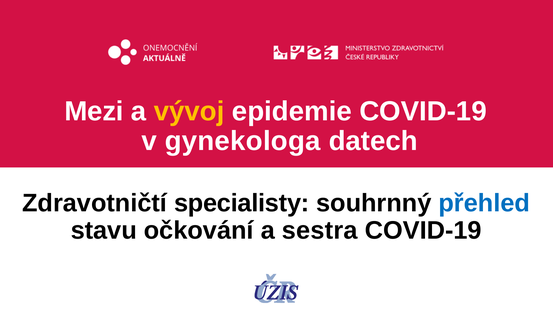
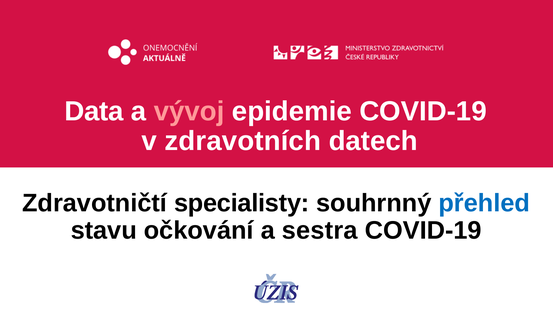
Mezi: Mezi -> Data
vývoj colour: yellow -> pink
gynekologa: gynekologa -> zdravotních
